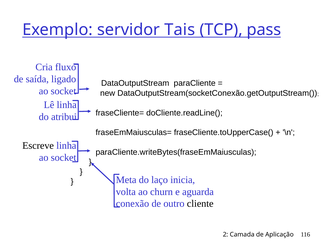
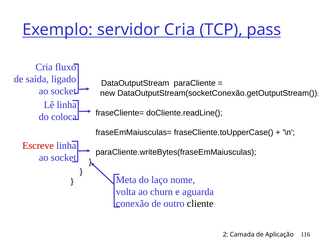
servidor Tais: Tais -> Cria
atribui: atribui -> coloca
Escreve colour: black -> red
inicia: inicia -> nome
